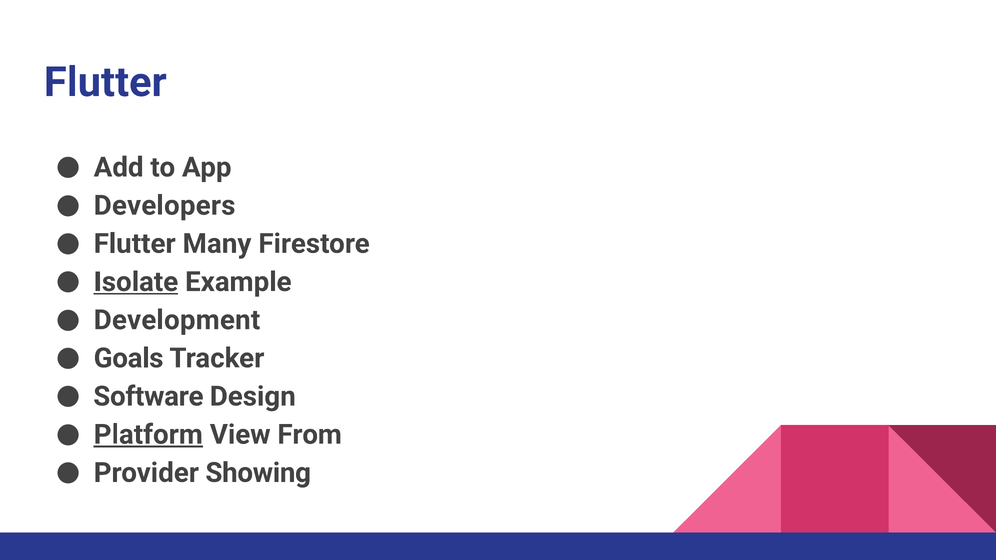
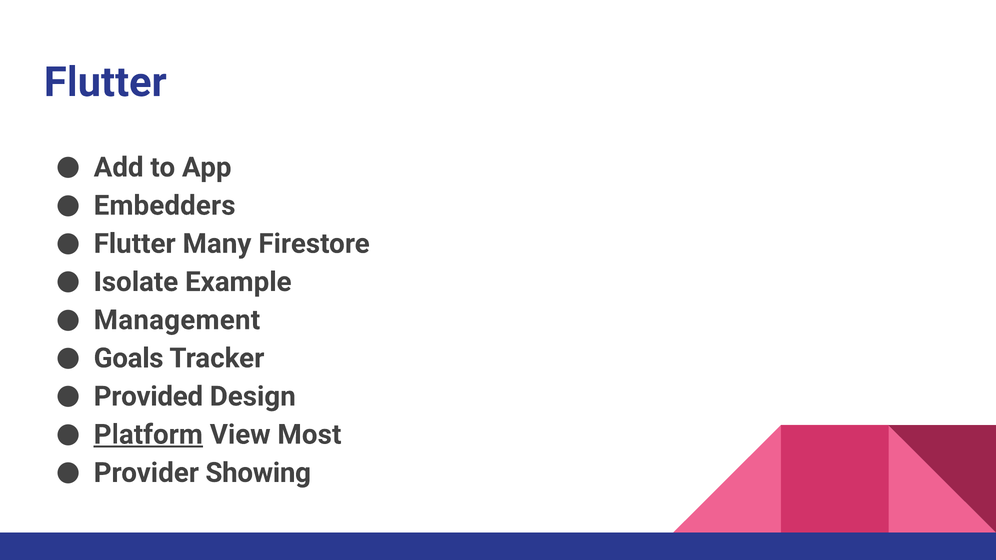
Developers: Developers -> Embedders
Isolate underline: present -> none
Development: Development -> Management
Software: Software -> Provided
From: From -> Most
